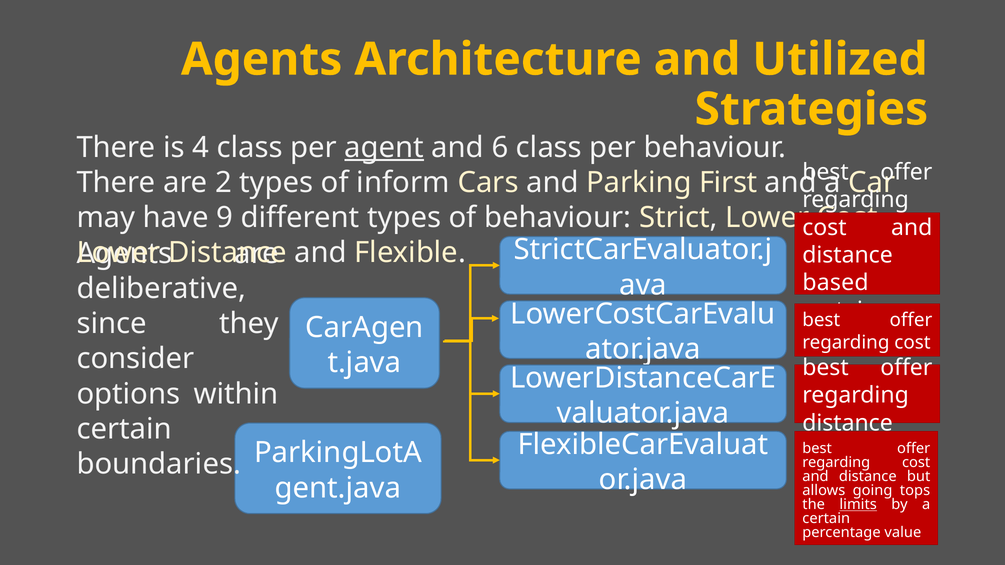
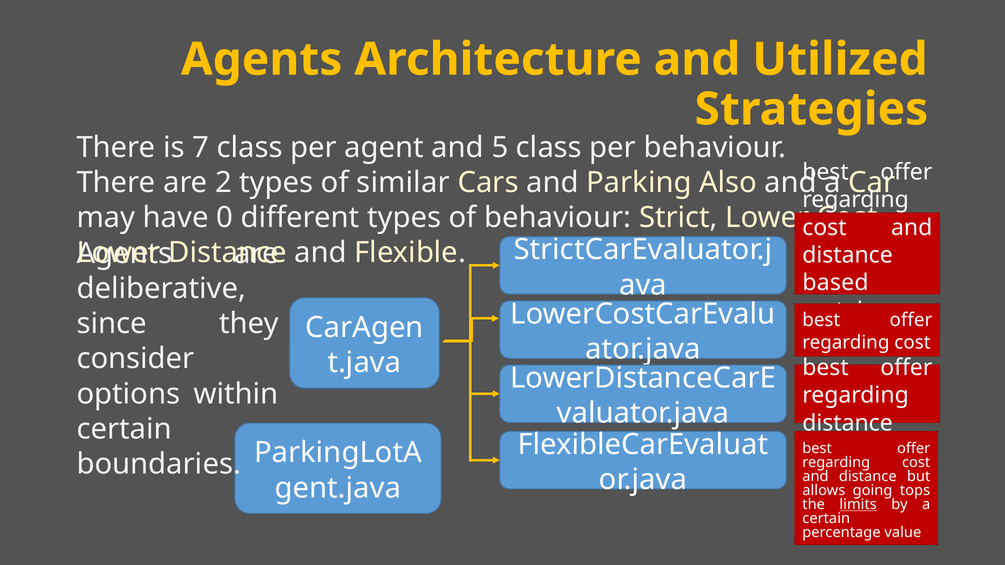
4: 4 -> 7
agent underline: present -> none
6: 6 -> 5
inform: inform -> similar
First: First -> Also
9: 9 -> 0
